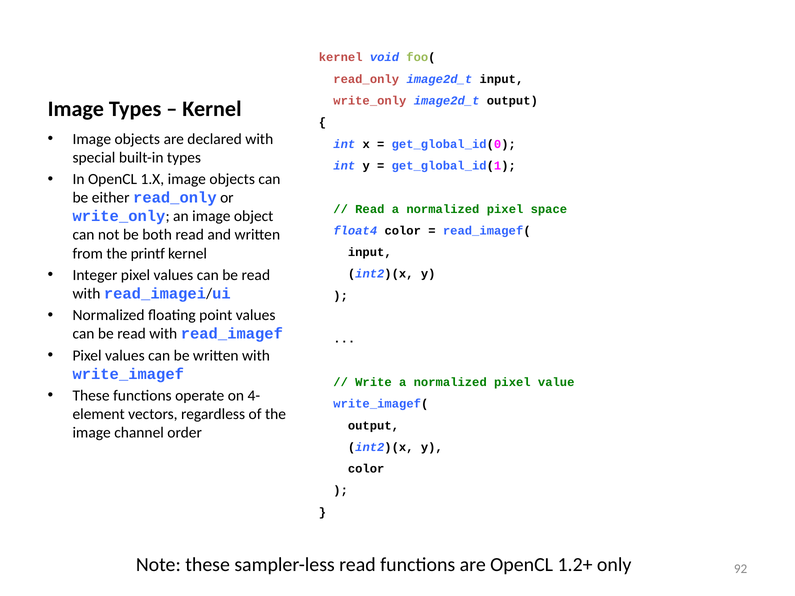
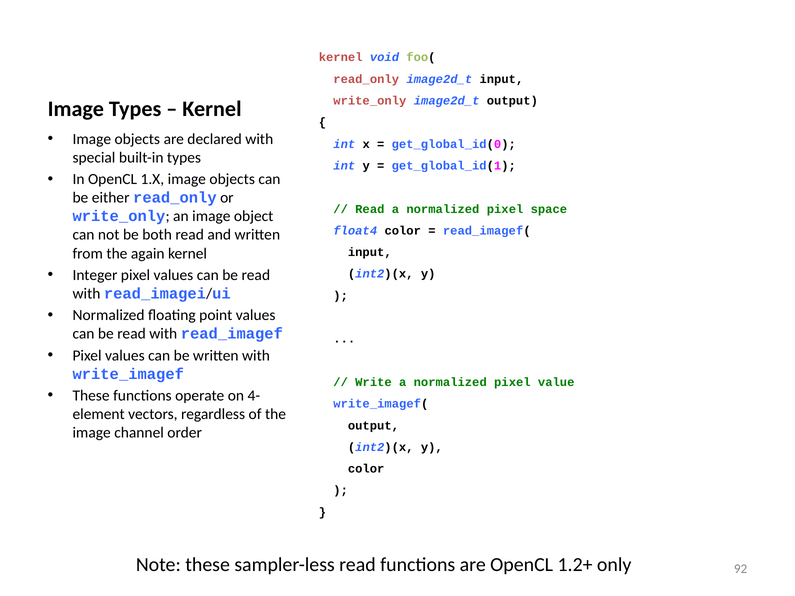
printf: printf -> again
